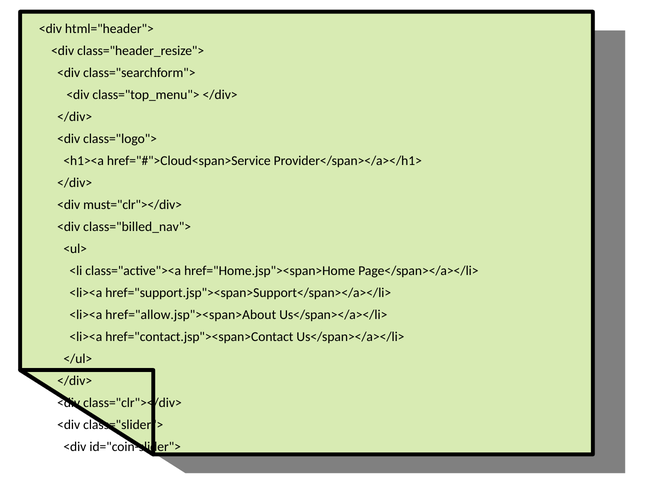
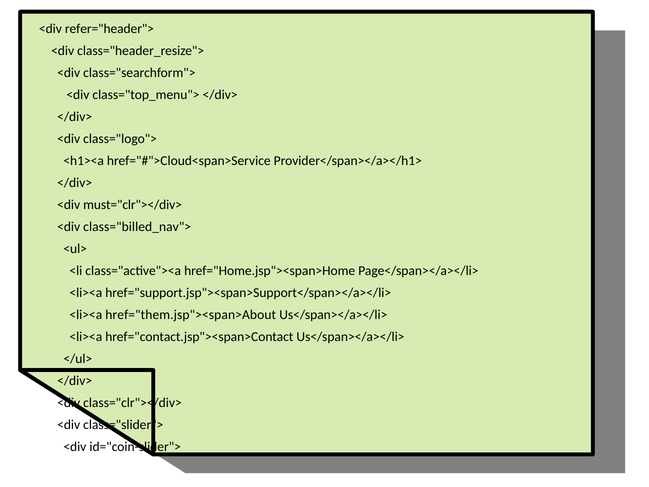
html="header">: html="header"> -> refer="header">
href="allow.jsp"><span>About: href="allow.jsp"><span>About -> href="them.jsp"><span>About
